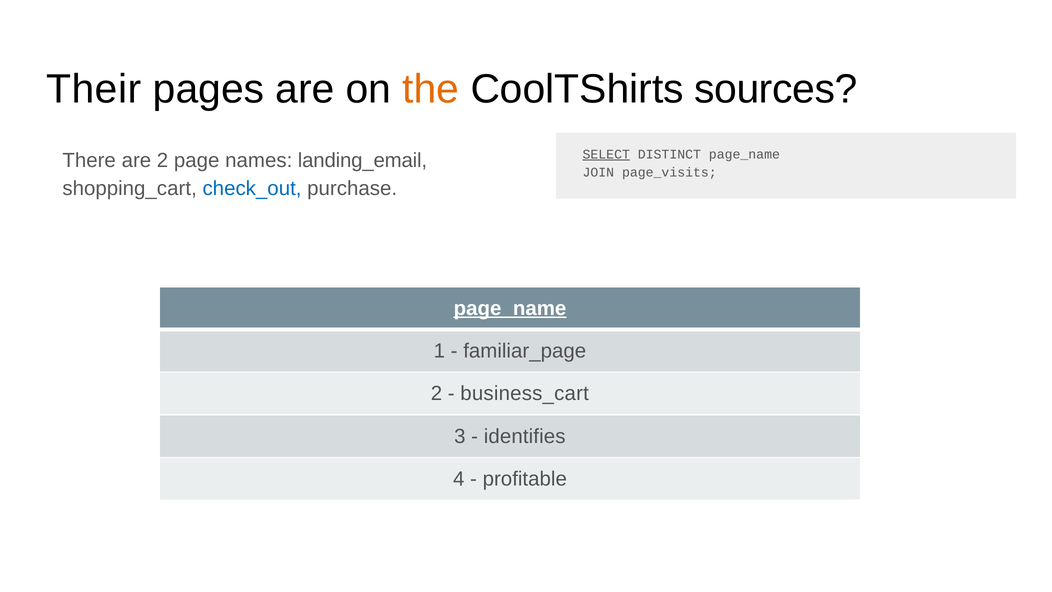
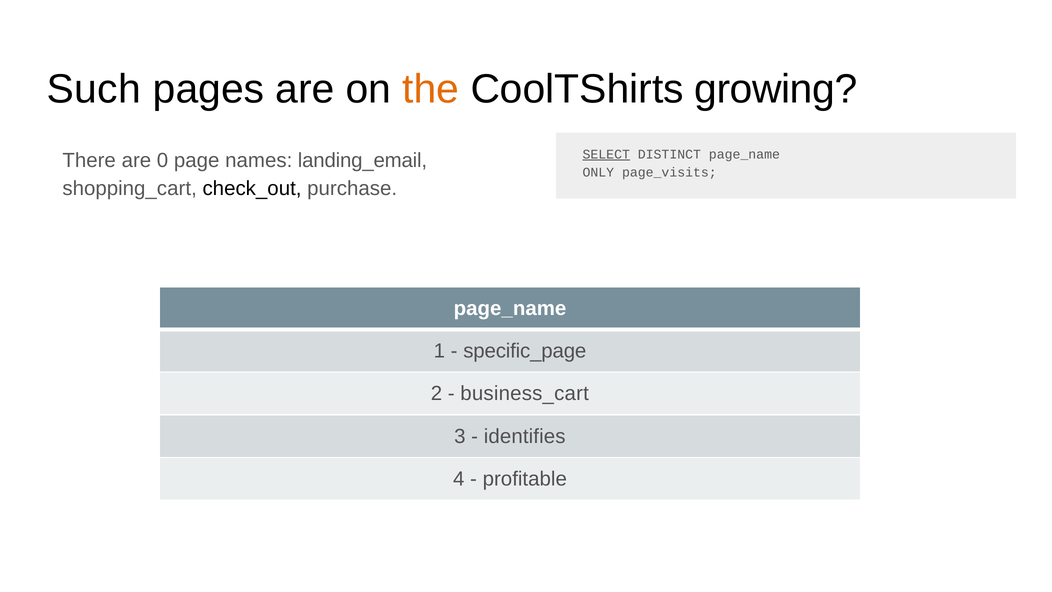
Their: Their -> Such
sources: sources -> growing
are 2: 2 -> 0
JOIN: JOIN -> ONLY
check_out colour: blue -> black
page_name at (510, 308) underline: present -> none
familiar_page: familiar_page -> specific_page
